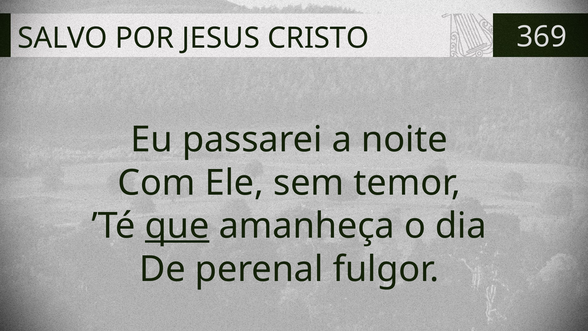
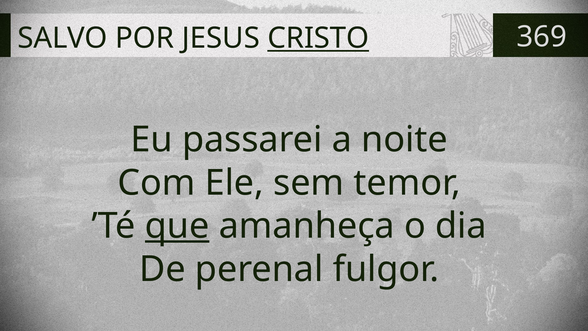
CRISTO underline: none -> present
